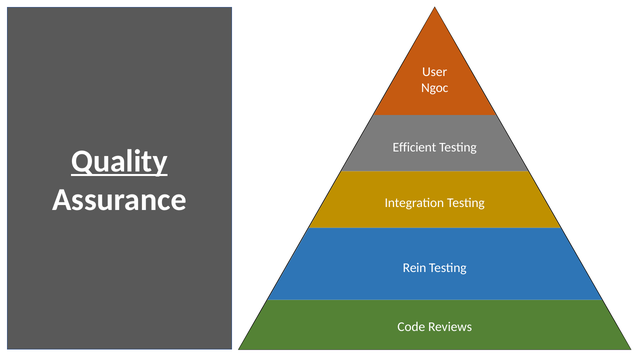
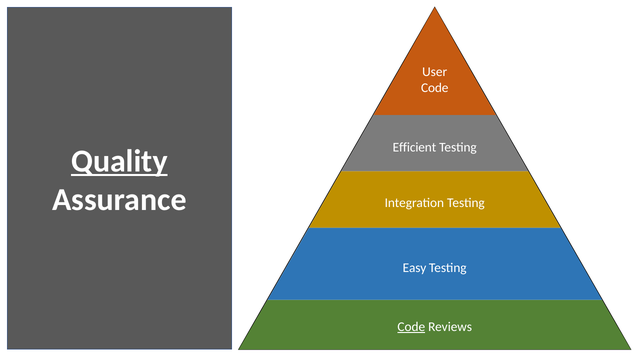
Ngoc at (435, 88): Ngoc -> Code
Rein: Rein -> Easy
Code at (411, 327) underline: none -> present
